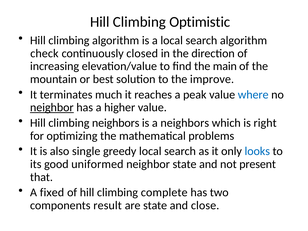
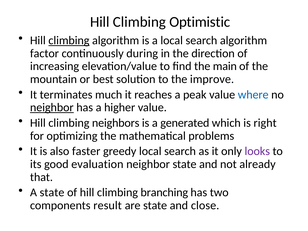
climbing at (69, 40) underline: none -> present
check: check -> factor
closed: closed -> during
a neighbors: neighbors -> generated
single: single -> faster
looks colour: blue -> purple
uniformed: uniformed -> evaluation
present: present -> already
A fixed: fixed -> state
complete: complete -> branching
